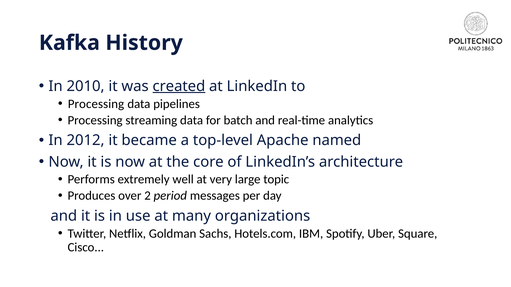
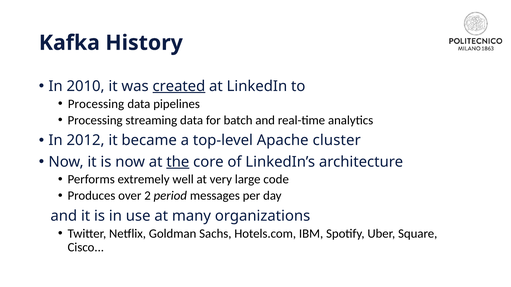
named: named -> cluster
the underline: none -> present
topic: topic -> code
